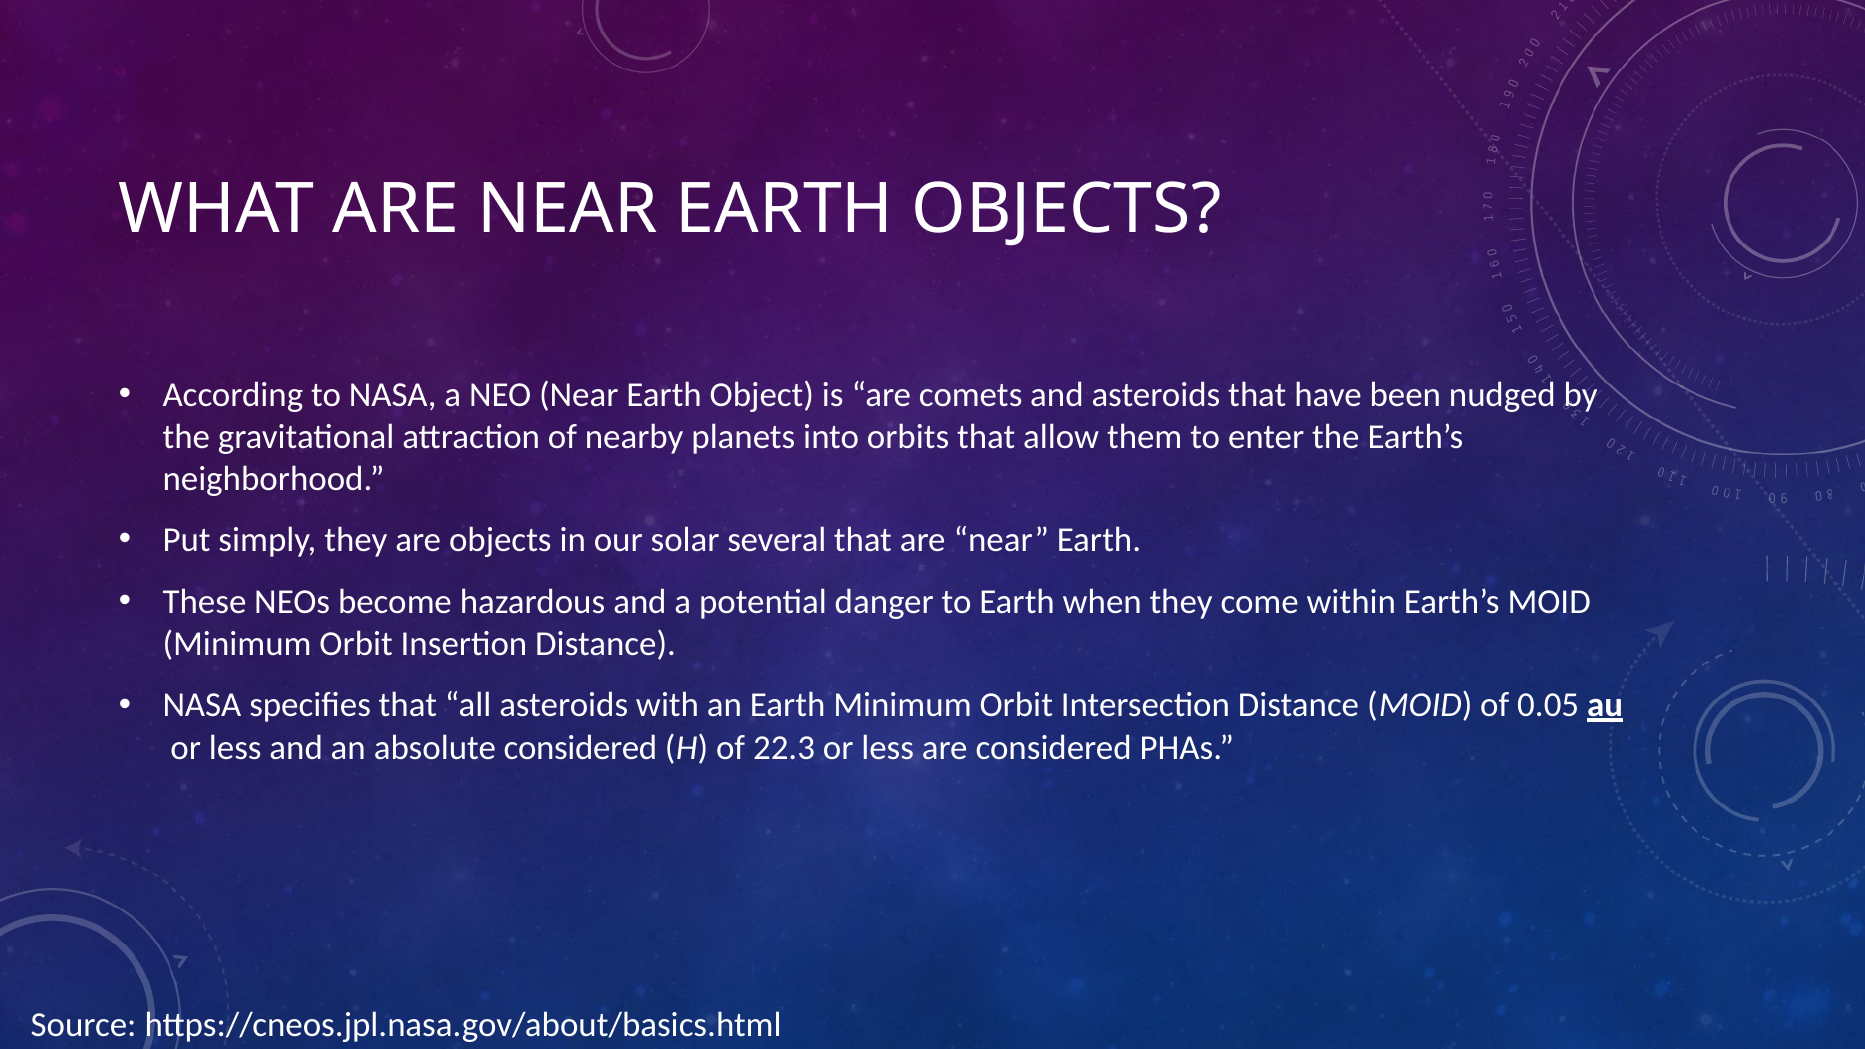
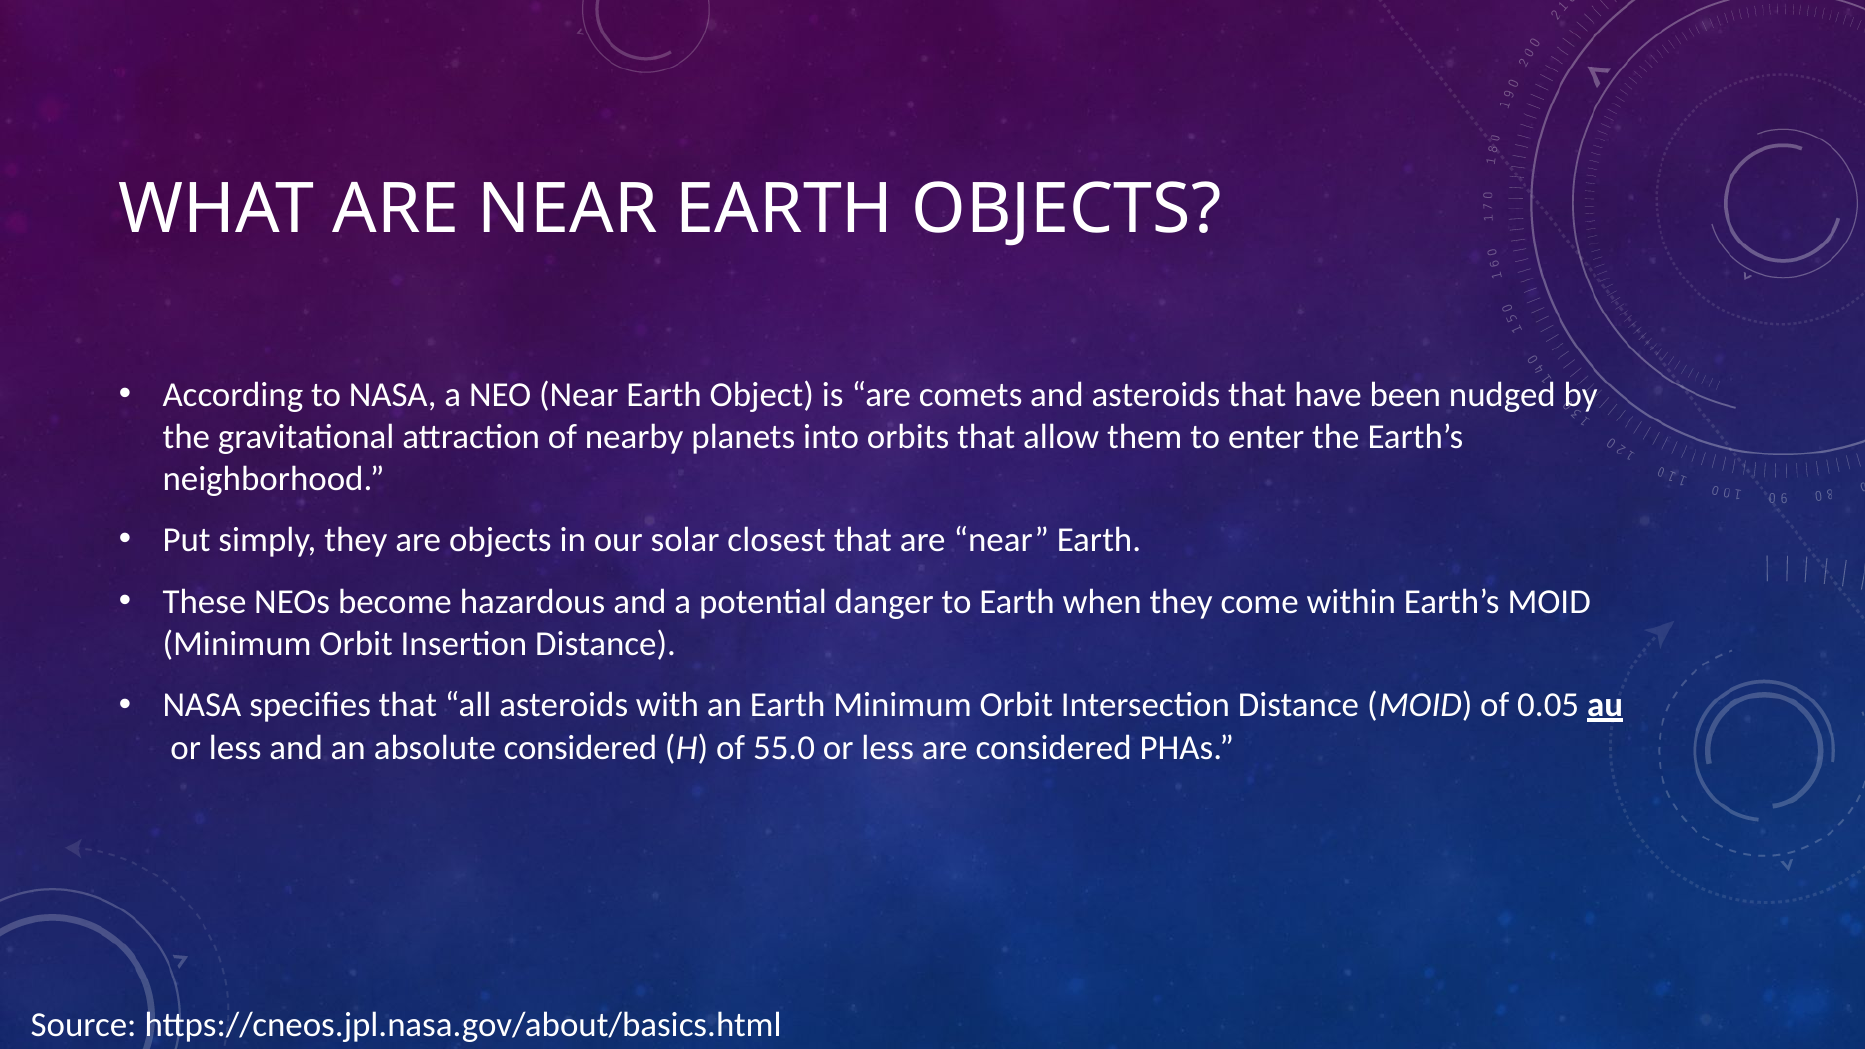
several: several -> closest
22.3: 22.3 -> 55.0
